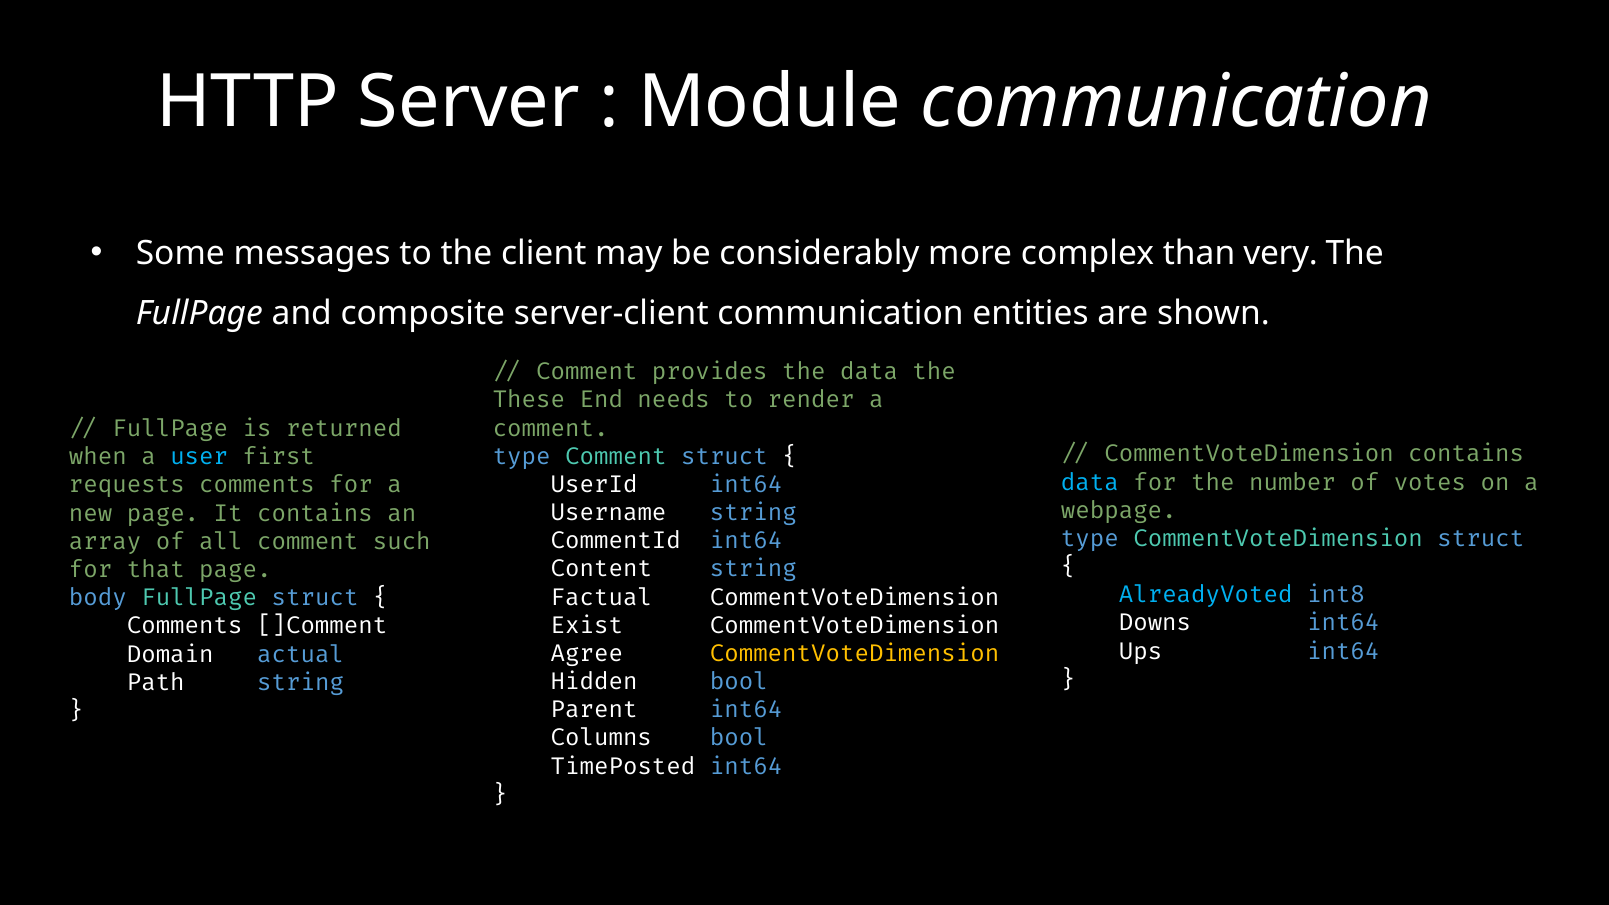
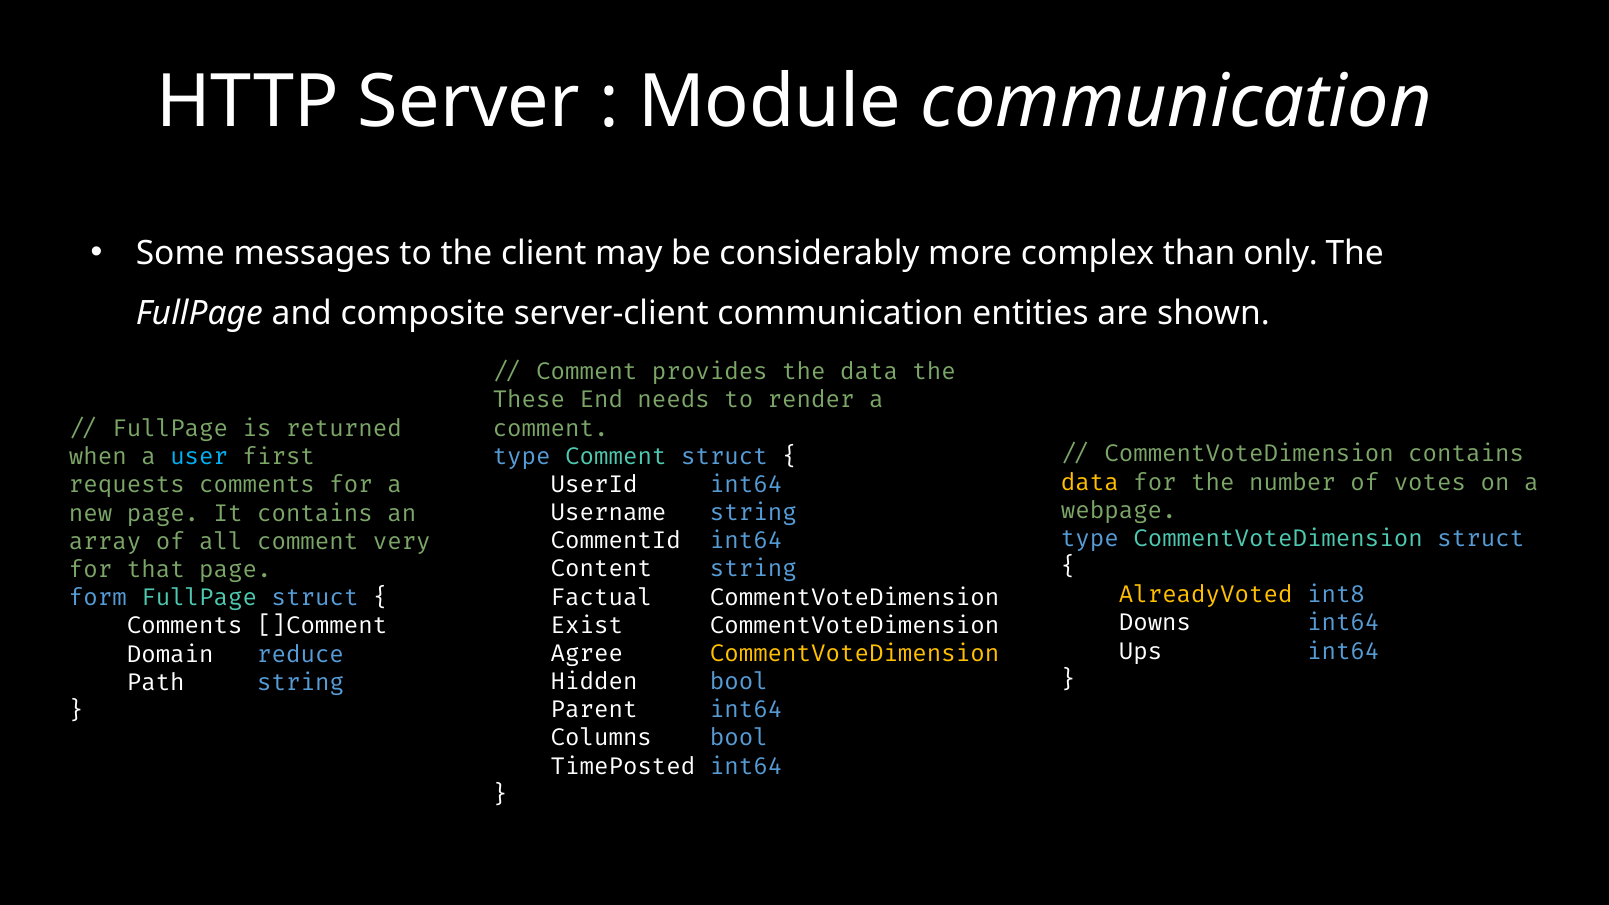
very: very -> only
data at (1090, 482) colour: light blue -> yellow
such: such -> very
AlreadyVoted colour: light blue -> yellow
body: body -> form
actual: actual -> reduce
